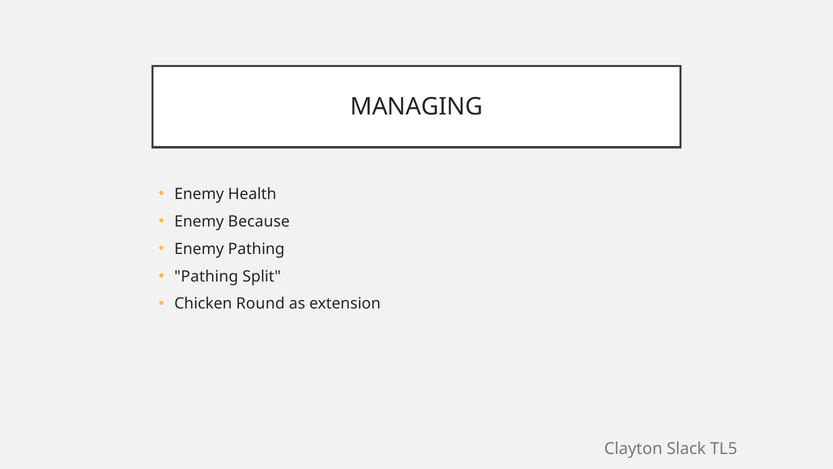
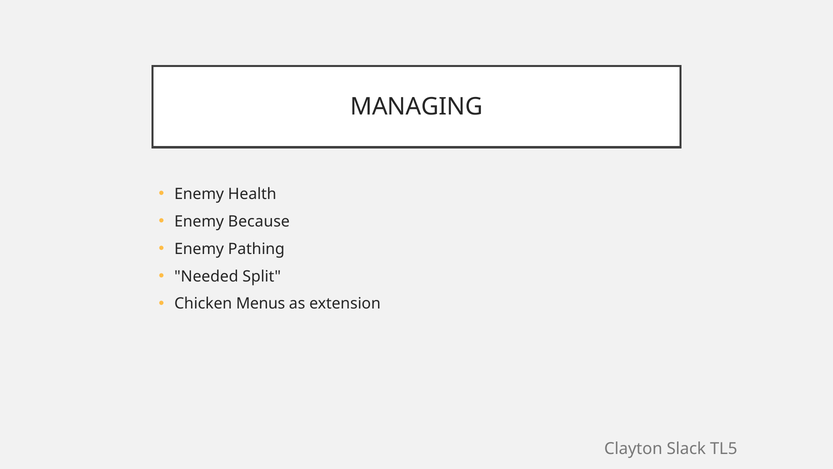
Pathing at (206, 276): Pathing -> Needed
Round: Round -> Menus
